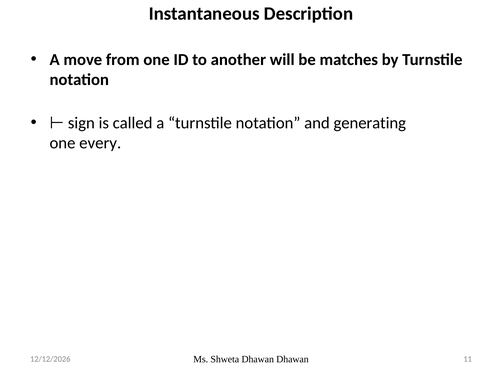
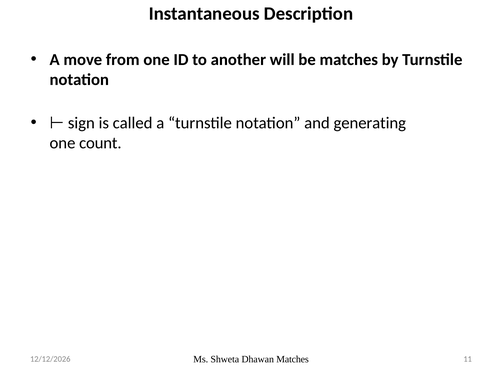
every: every -> count
Dhawan Dhawan: Dhawan -> Matches
